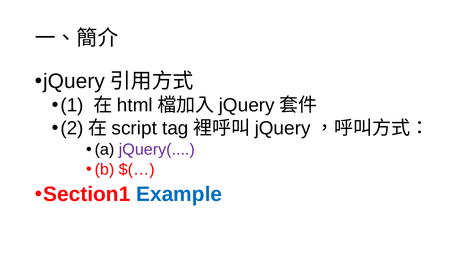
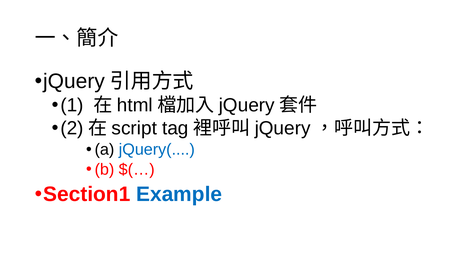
jQuery( colour: purple -> blue
